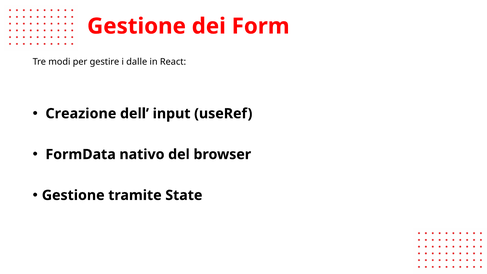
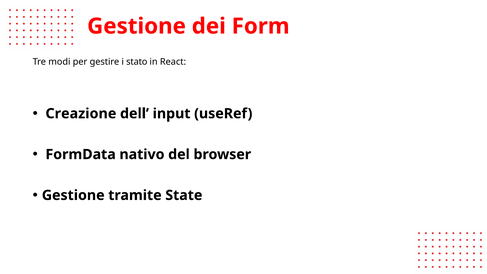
dalle: dalle -> stato
